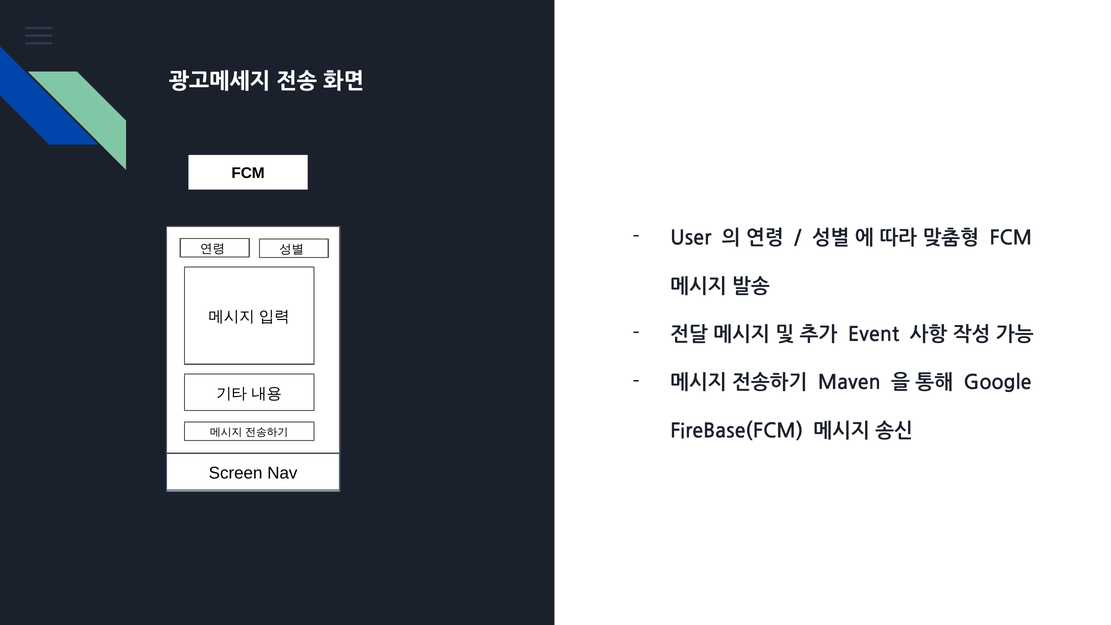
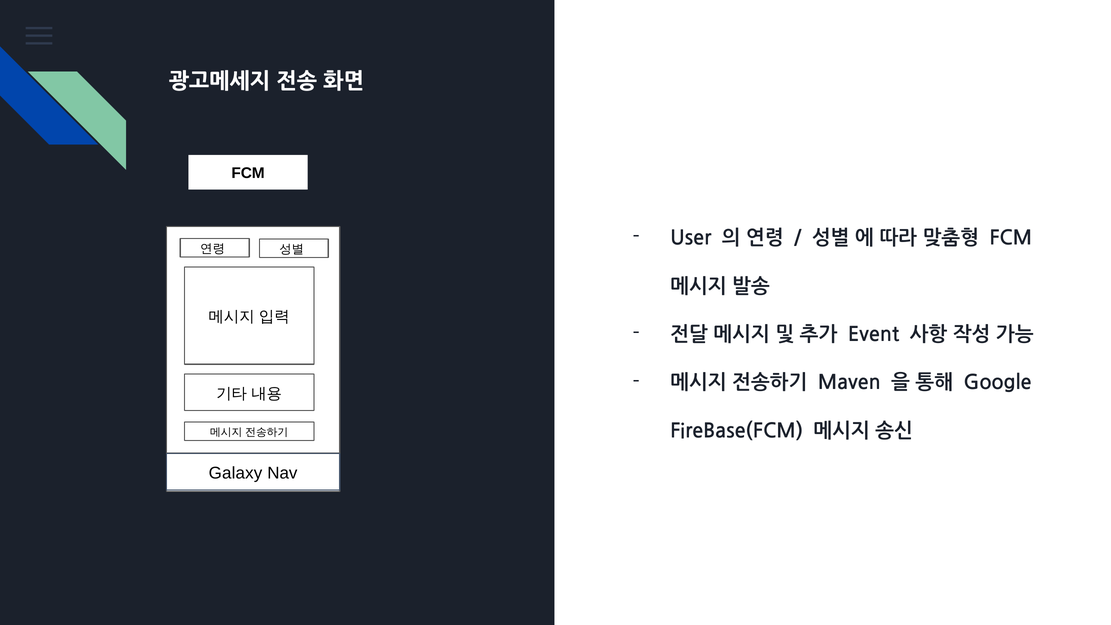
Screen: Screen -> Galaxy
